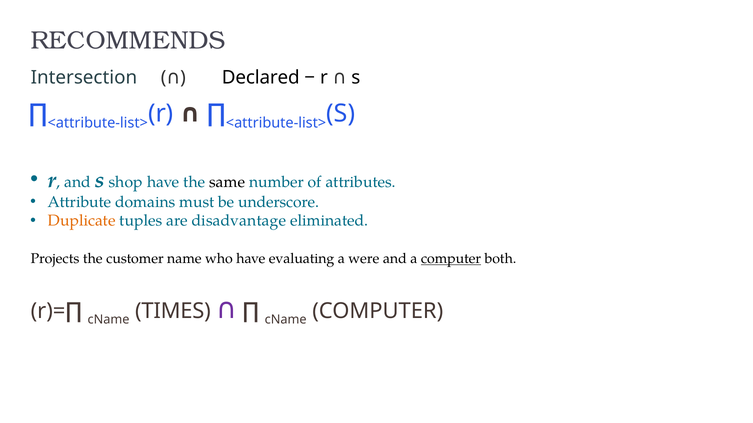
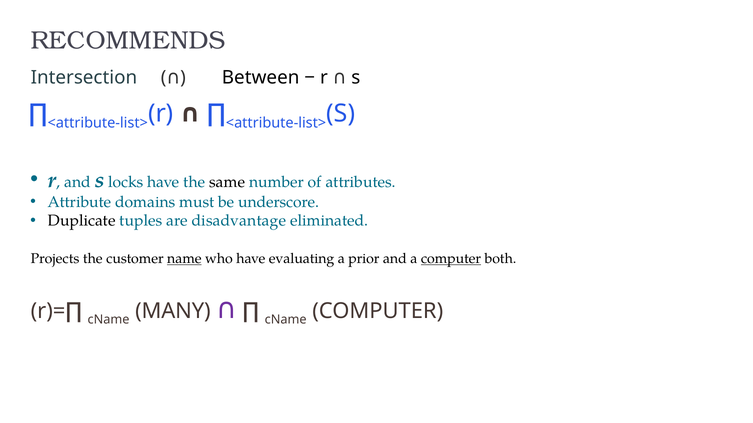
Declared: Declared -> Between
shop: shop -> locks
Duplicate colour: orange -> black
name underline: none -> present
were: were -> prior
TIMES: TIMES -> MANY
